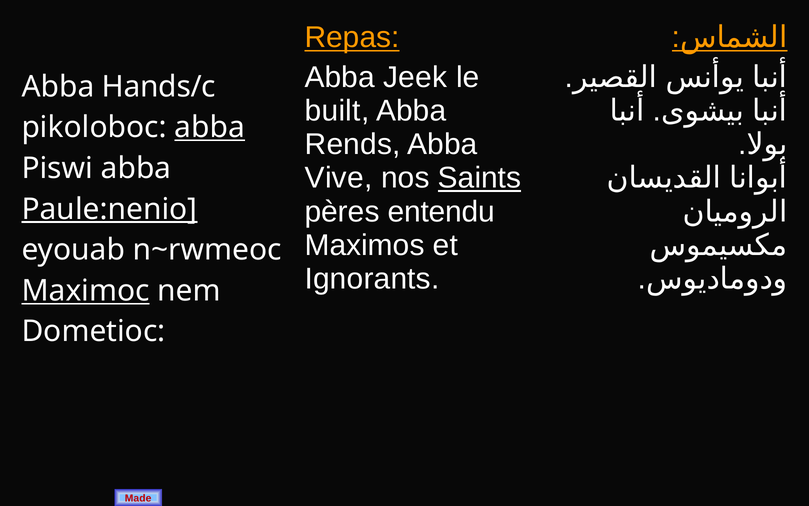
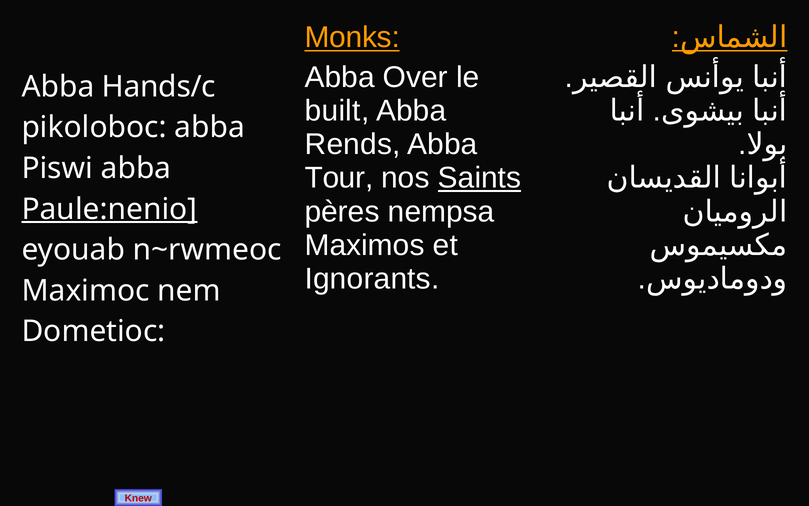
Repas: Repas -> Monks
Jeek: Jeek -> Over
abba at (210, 127) underline: present -> none
Vive: Vive -> Tour
entendu: entendu -> nempsa
Maximoc underline: present -> none
Made: Made -> Knew
